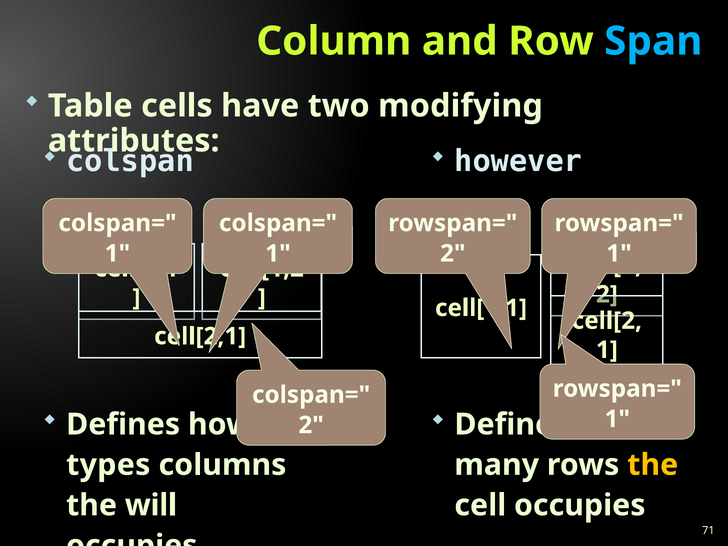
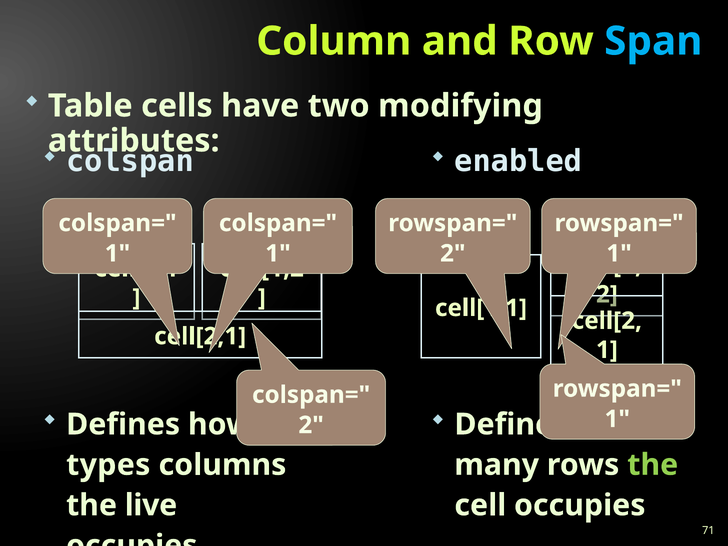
however: however -> enabled
the at (653, 465) colour: yellow -> light green
will: will -> live
